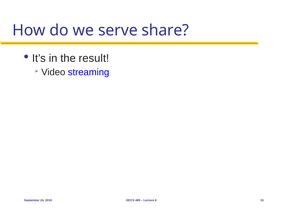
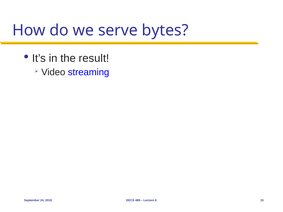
share: share -> bytes
